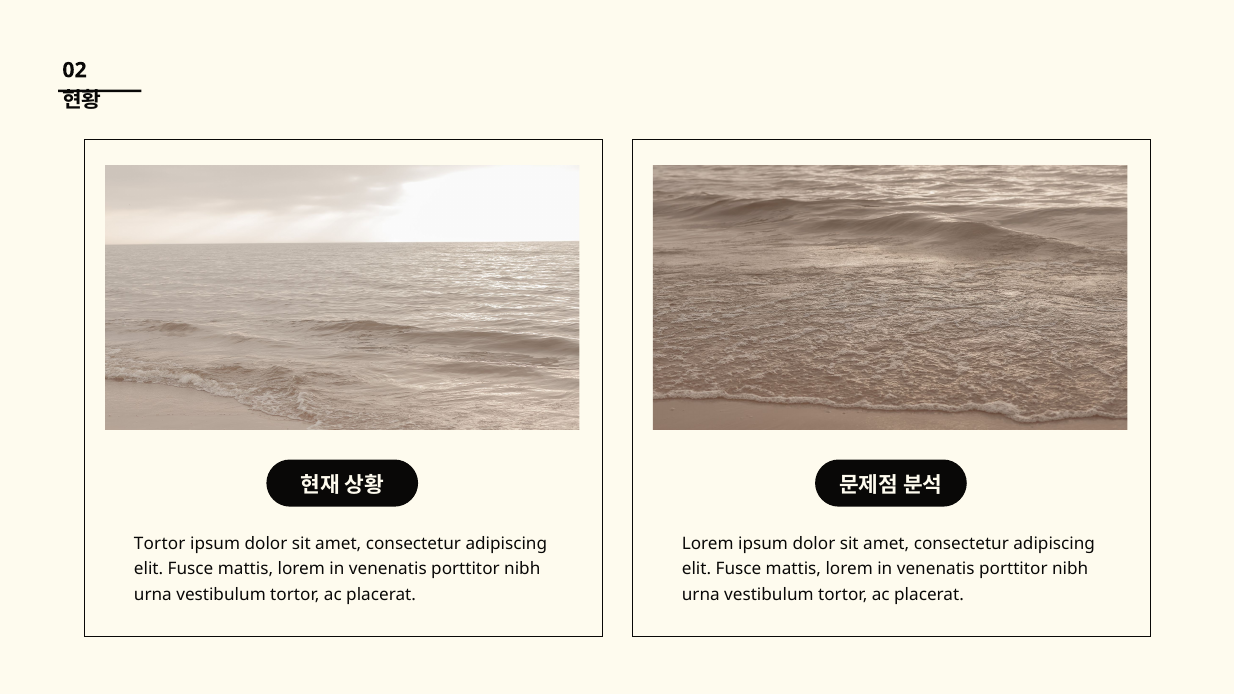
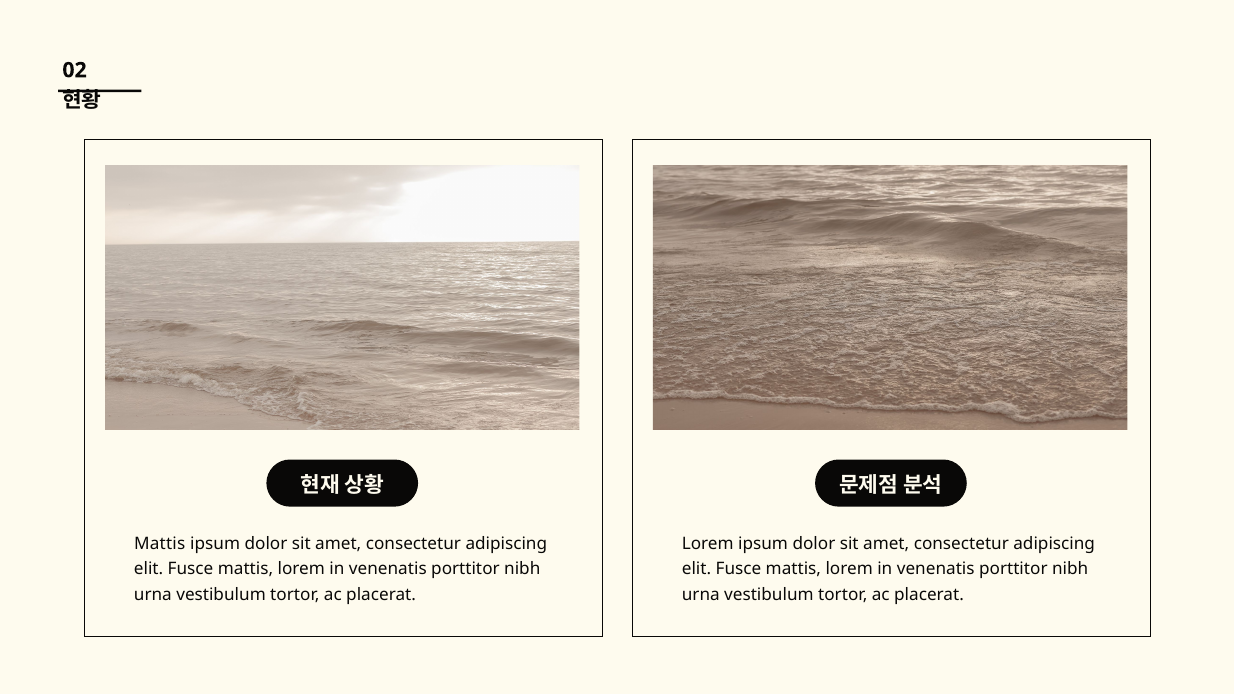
Tortor at (160, 543): Tortor -> Mattis
